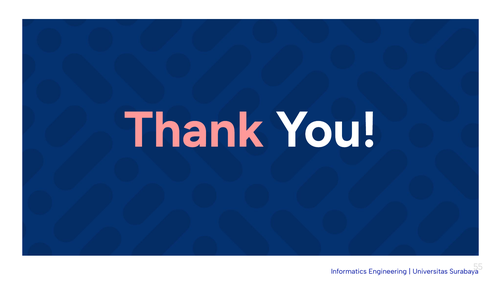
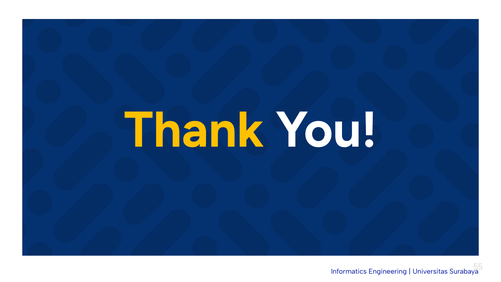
Thank colour: pink -> yellow
